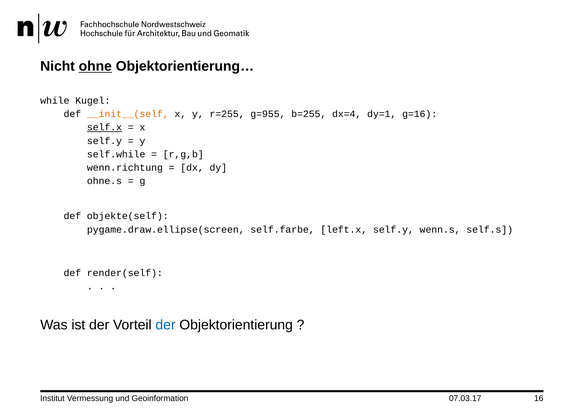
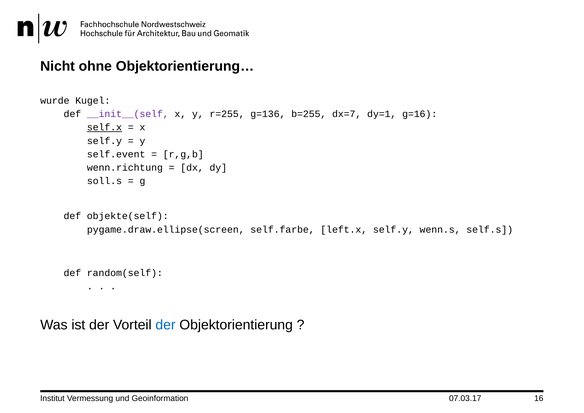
ohne underline: present -> none
while: while -> wurde
__init__(self colour: orange -> purple
g=955: g=955 -> g=136
dx=4: dx=4 -> dx=7
self.while: self.while -> self.event
ohne.s: ohne.s -> soll.s
render(self: render(self -> random(self
